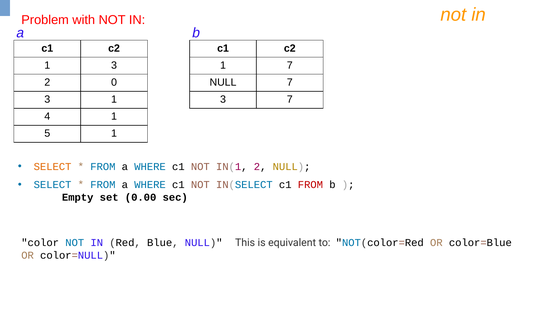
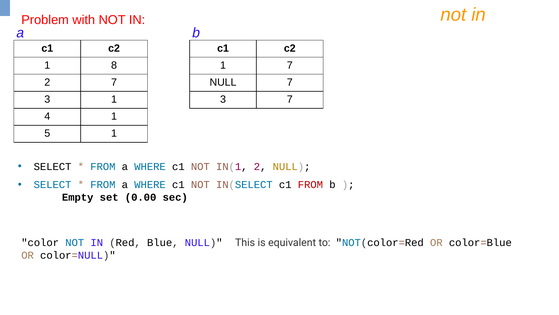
1 3: 3 -> 8
2 0: 0 -> 7
SELECT at (53, 166) colour: orange -> black
